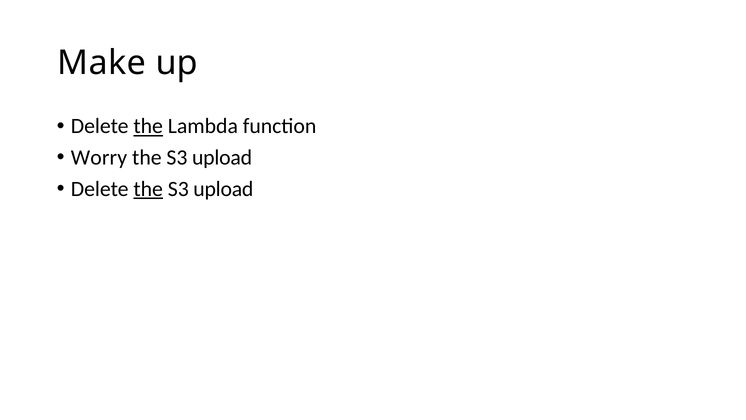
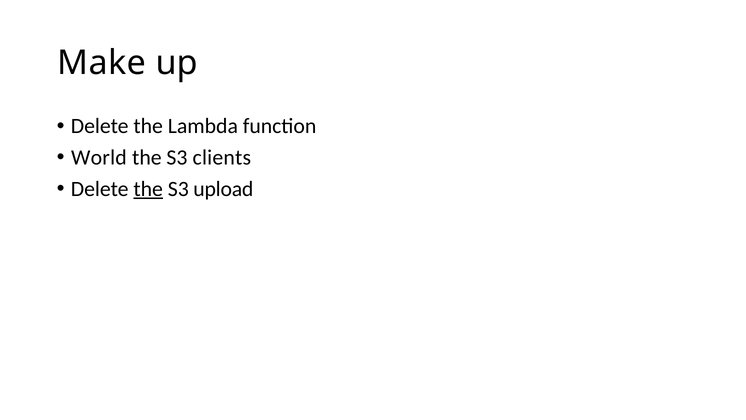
the at (148, 126) underline: present -> none
Worry: Worry -> World
upload at (222, 157): upload -> clients
